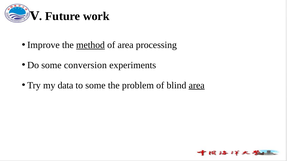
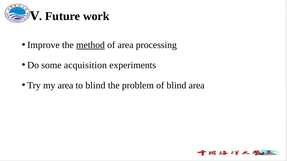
conversion: conversion -> acquisition
my data: data -> area
to some: some -> blind
area at (197, 86) underline: present -> none
